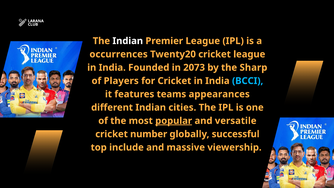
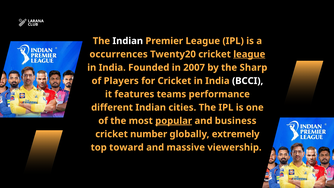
league at (249, 54) underline: none -> present
2073: 2073 -> 2007
BCCI colour: light blue -> white
appearances: appearances -> performance
versatile: versatile -> business
successful: successful -> extremely
include: include -> toward
